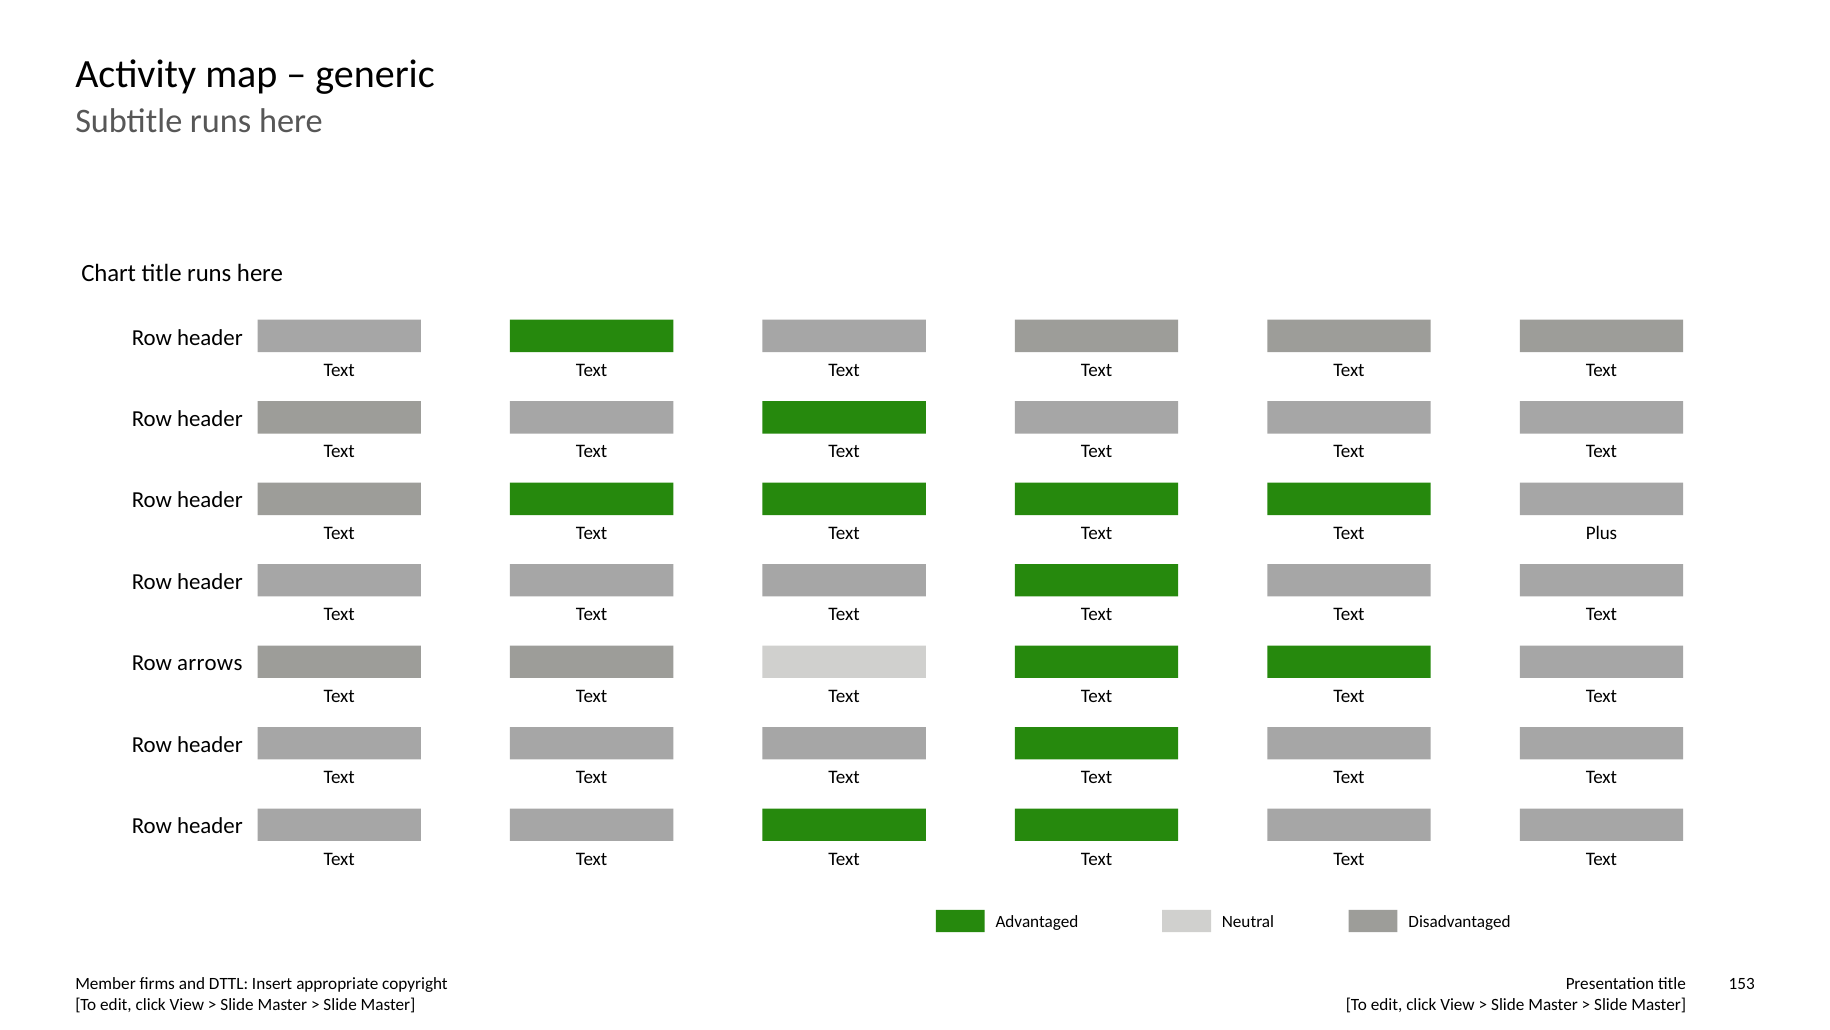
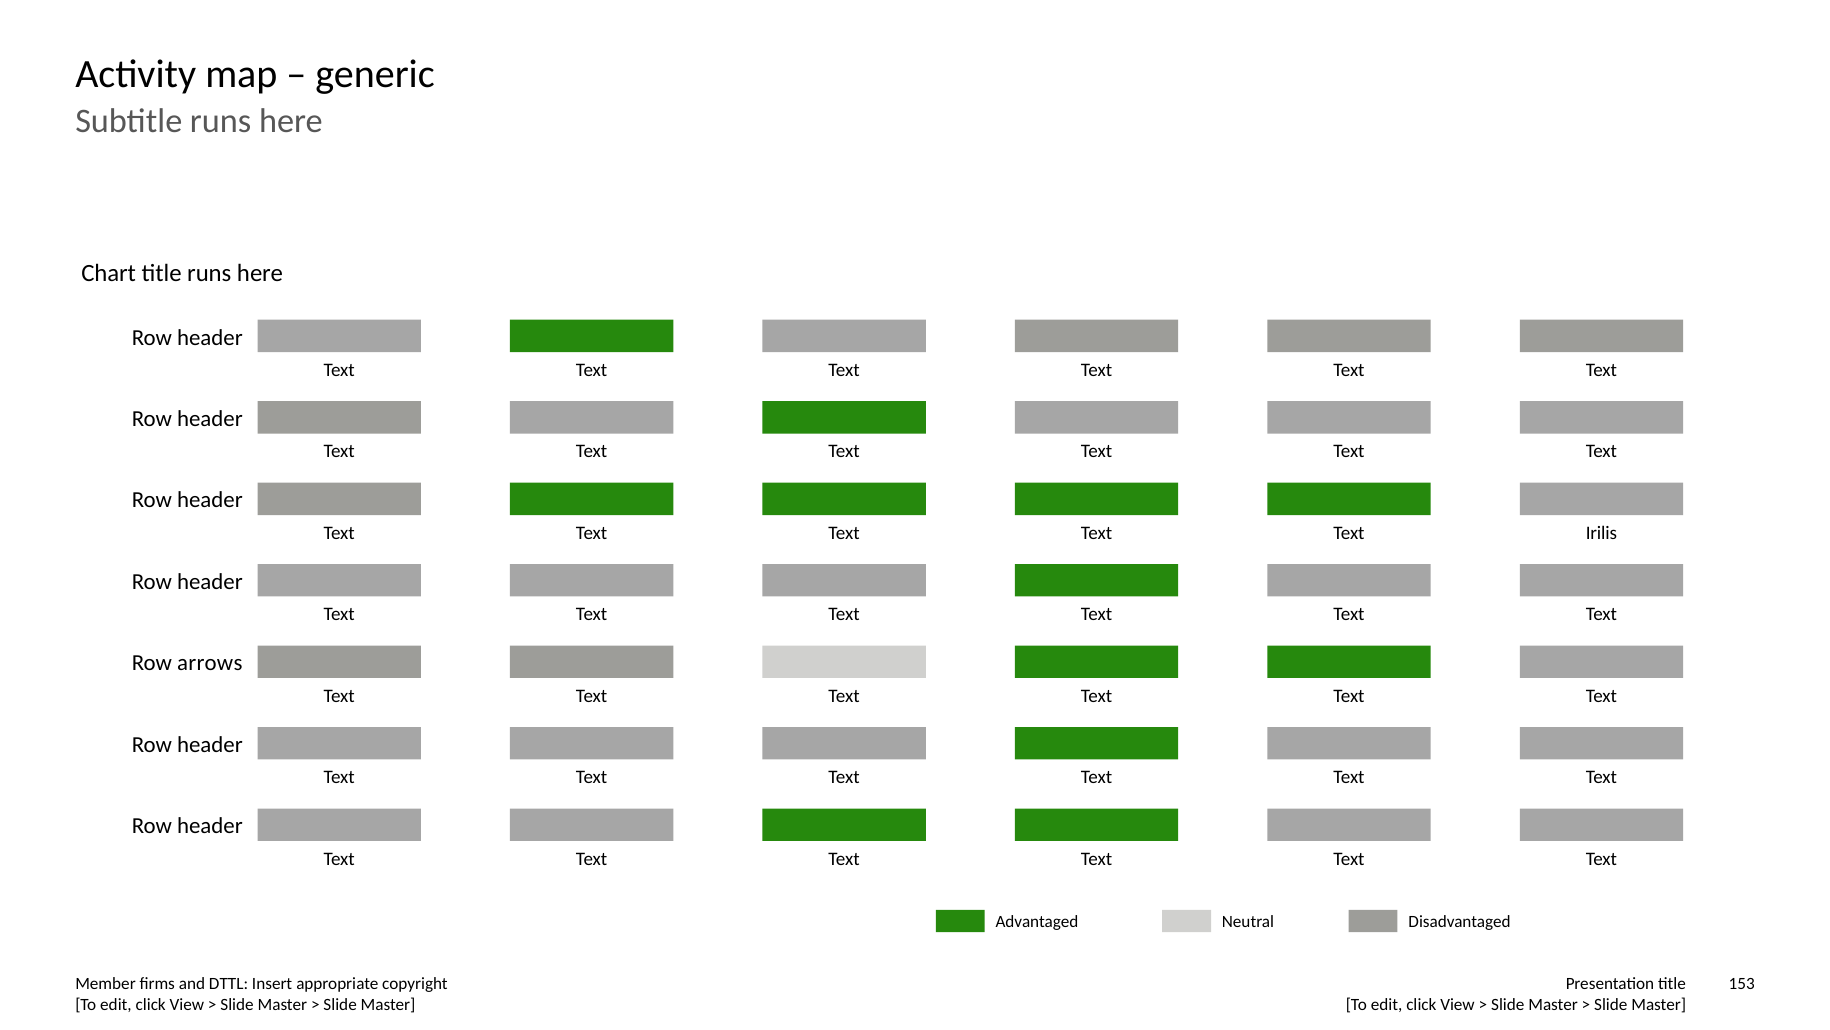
Plus: Plus -> Irilis
